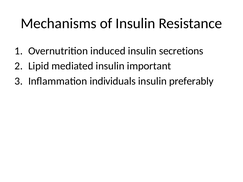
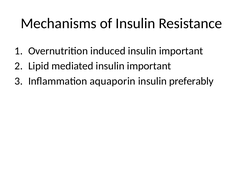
induced insulin secretions: secretions -> important
individuals: individuals -> aquaporin
